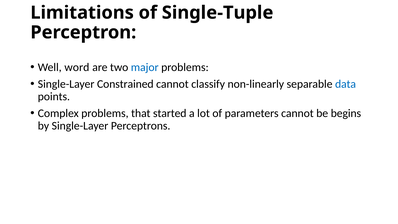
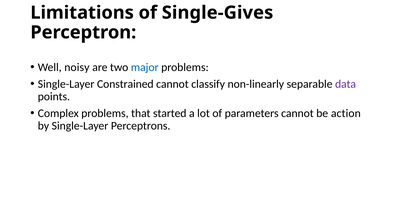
Single-Tuple: Single-Tuple -> Single-Gives
word: word -> noisy
data colour: blue -> purple
begins: begins -> action
